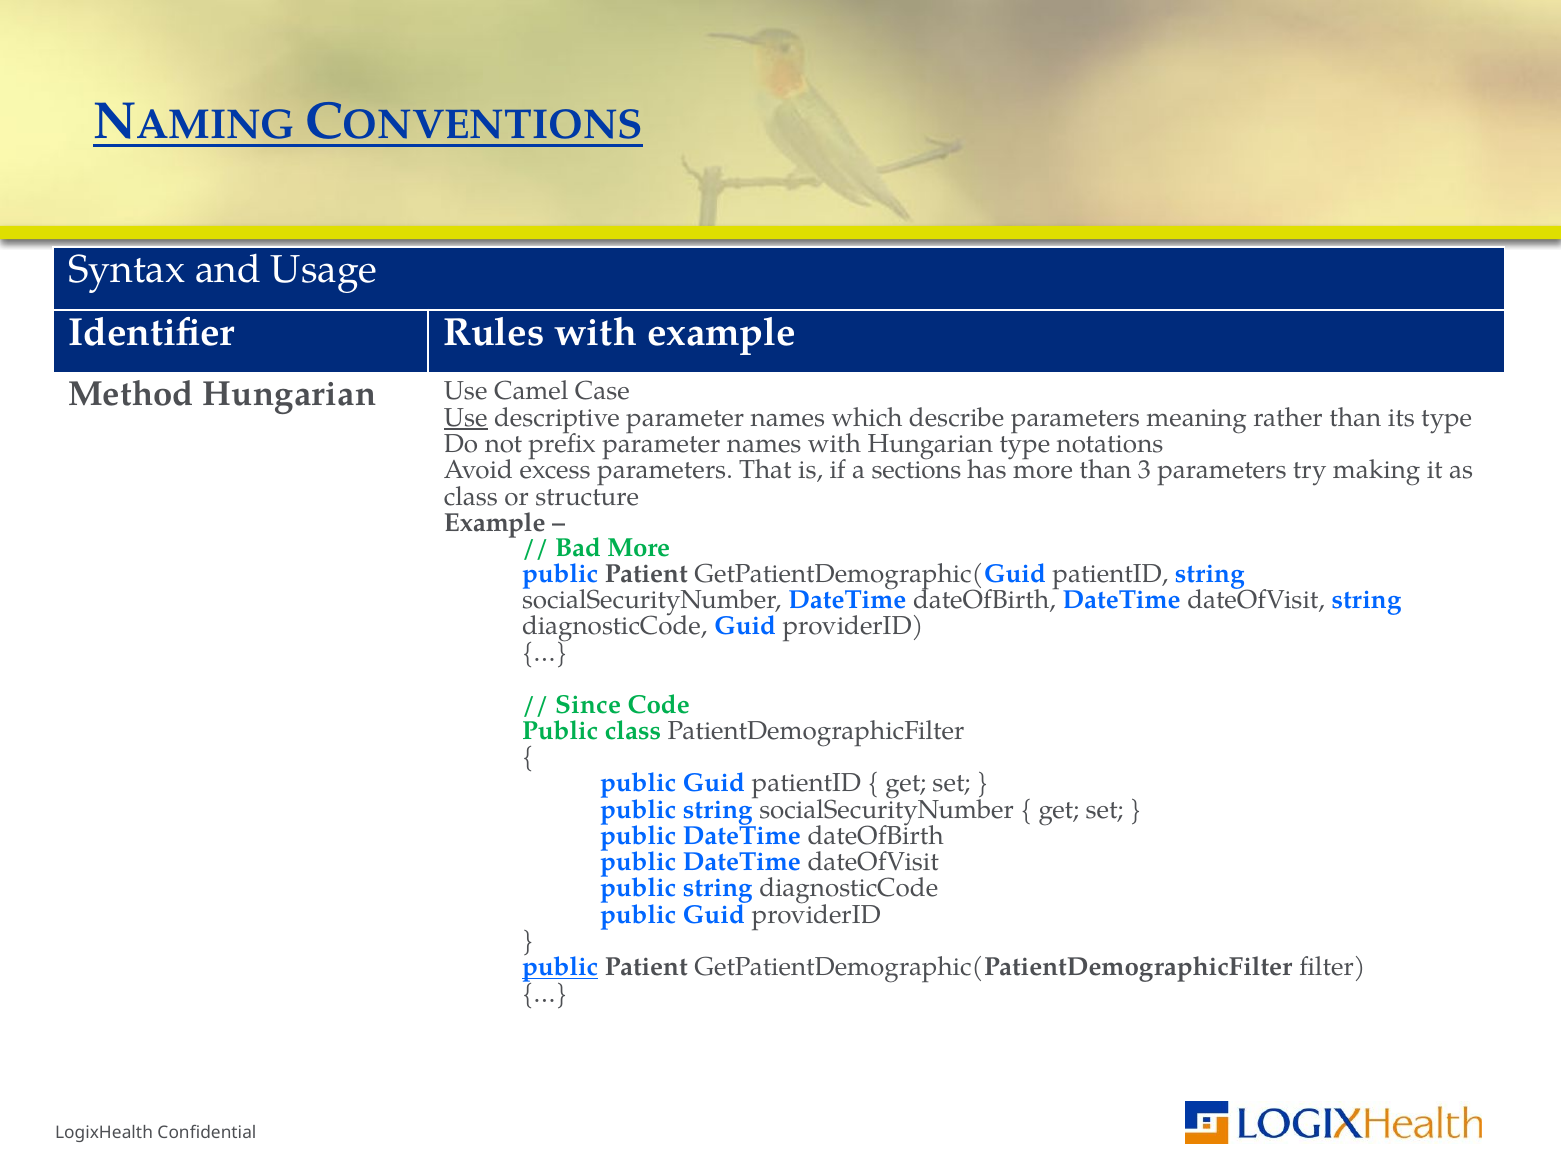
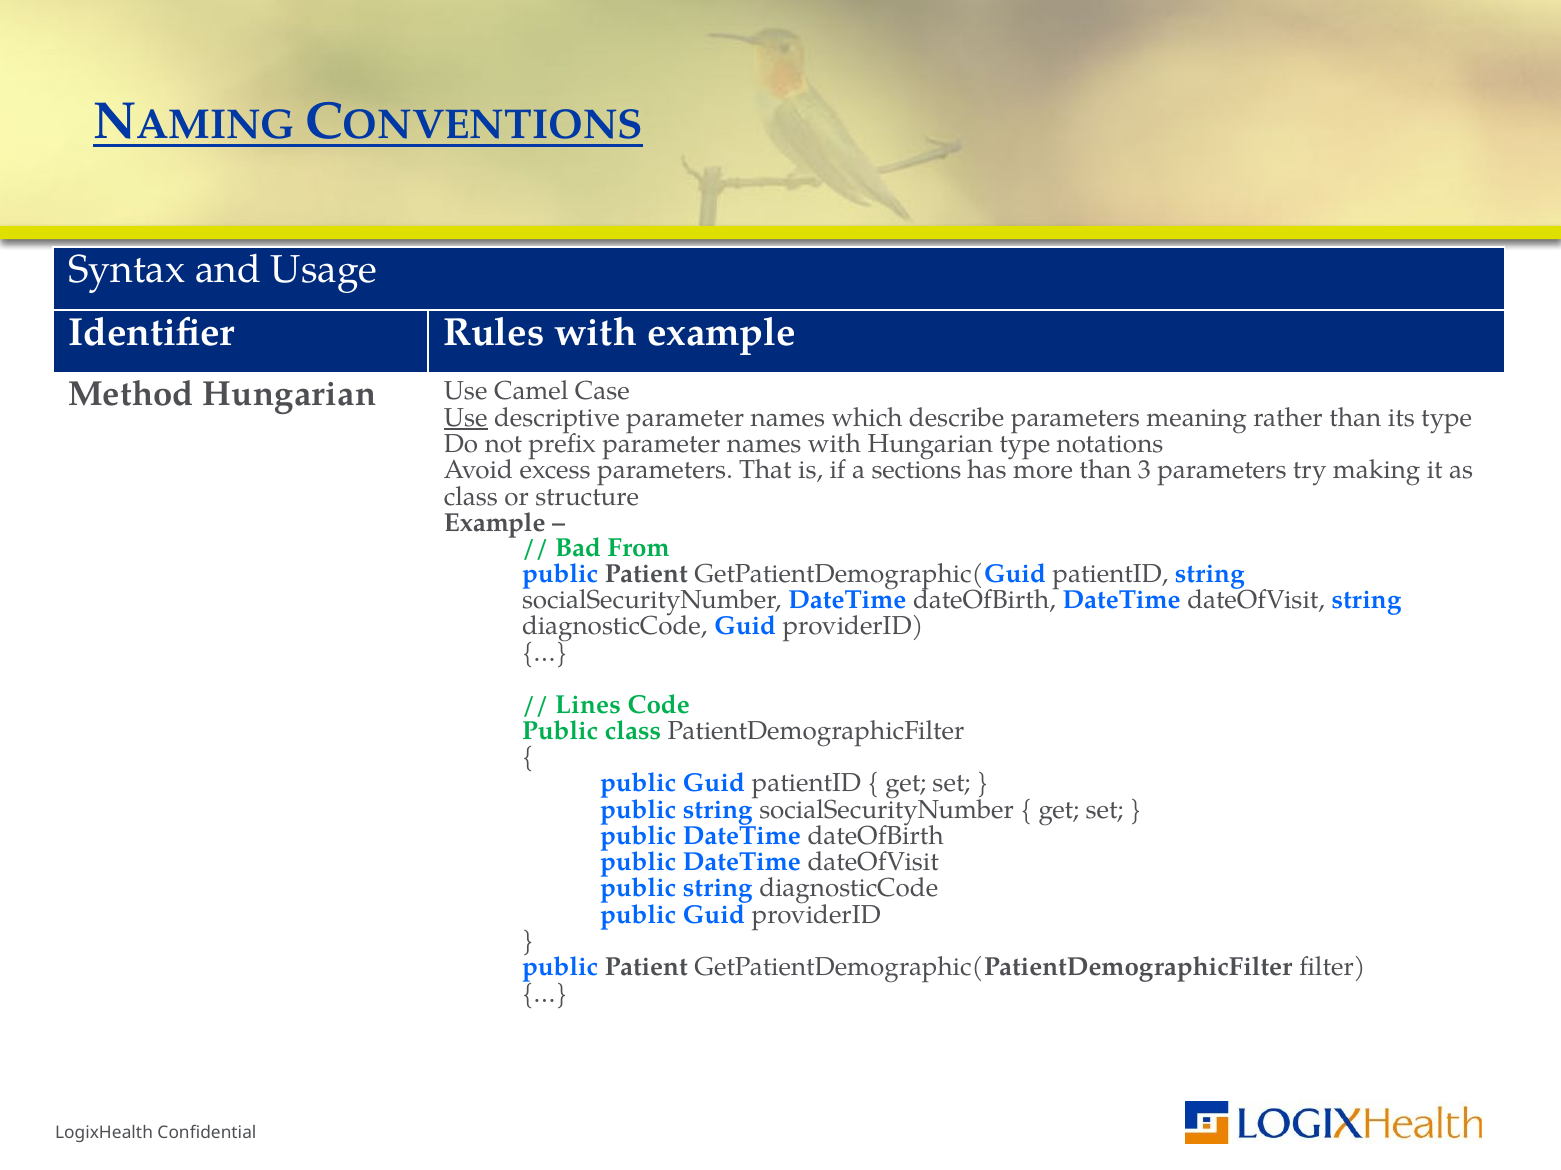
Bad More: More -> From
Since: Since -> Lines
public at (560, 968) underline: present -> none
